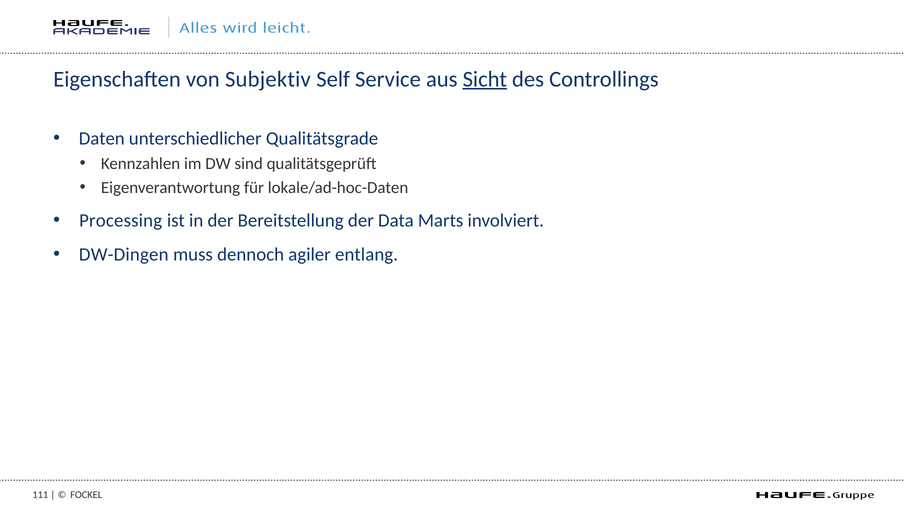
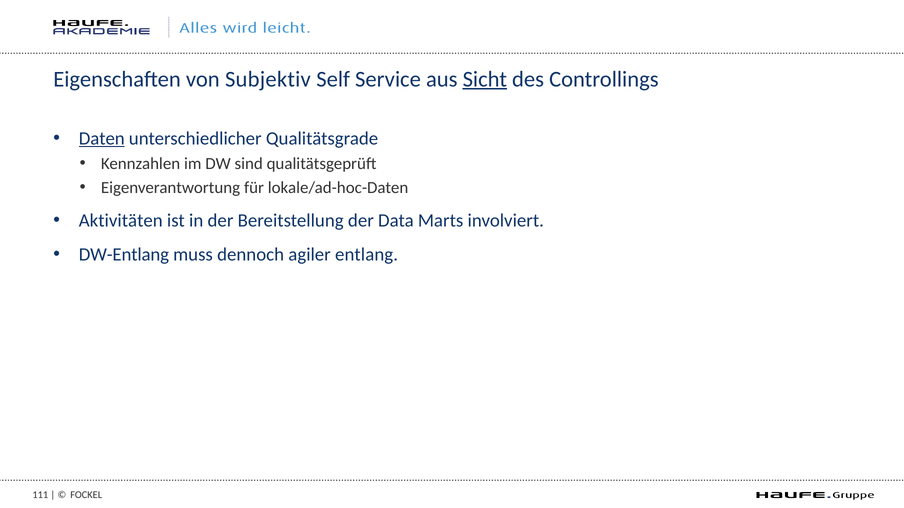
Daten underline: none -> present
Processing: Processing -> Aktivitäten
DW-Dingen: DW-Dingen -> DW-Entlang
